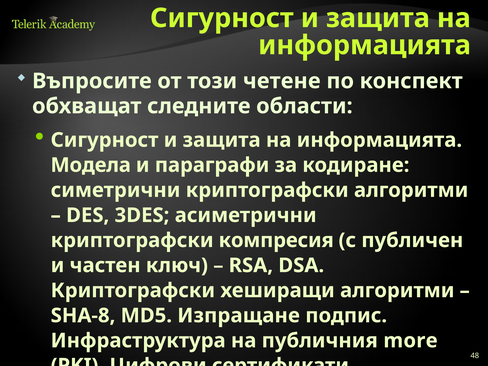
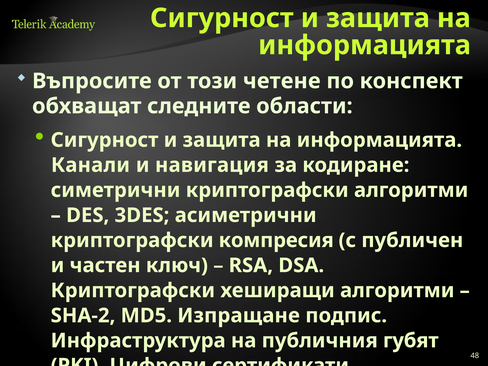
Модела: Модела -> Канали
параграфи: параграфи -> навигация
SHA-8: SHA-8 -> SHA-2
more: more -> губят
